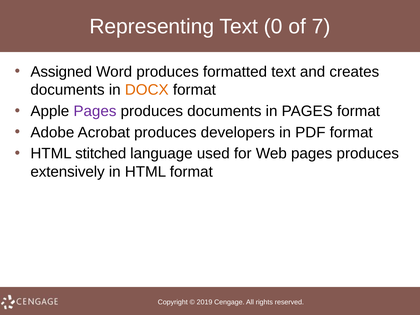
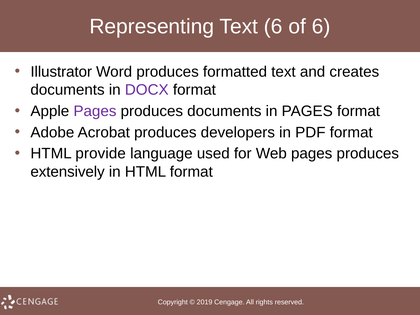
Text 0: 0 -> 6
of 7: 7 -> 6
Assigned: Assigned -> Illustrator
DOCX colour: orange -> purple
stitched: stitched -> provide
